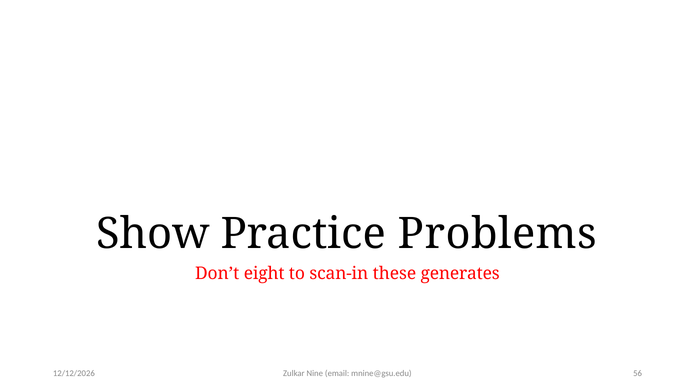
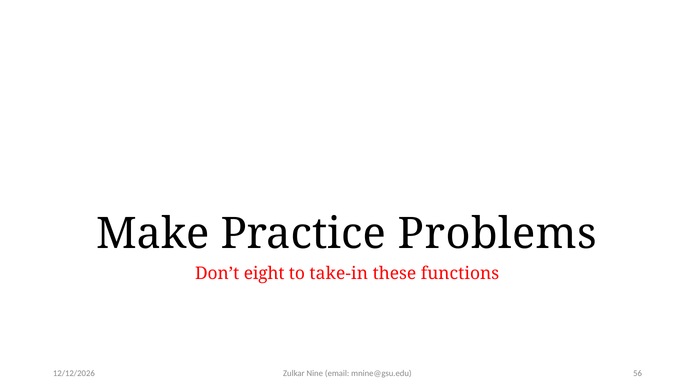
Show: Show -> Make
scan-in: scan-in -> take-in
generates: generates -> functions
